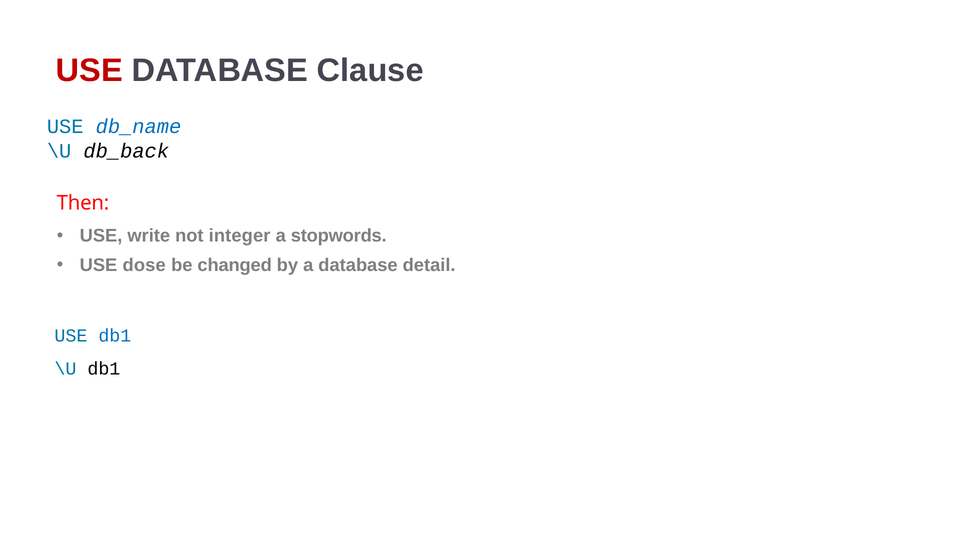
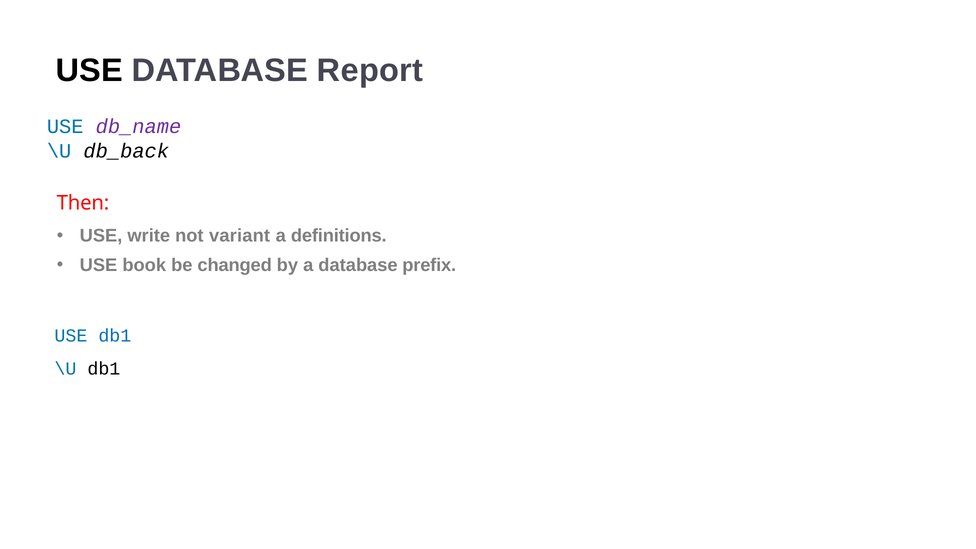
USE at (89, 71) colour: red -> black
Clause: Clause -> Report
db_name colour: blue -> purple
integer: integer -> variant
stopwords: stopwords -> definitions
dose: dose -> book
detail: detail -> prefix
